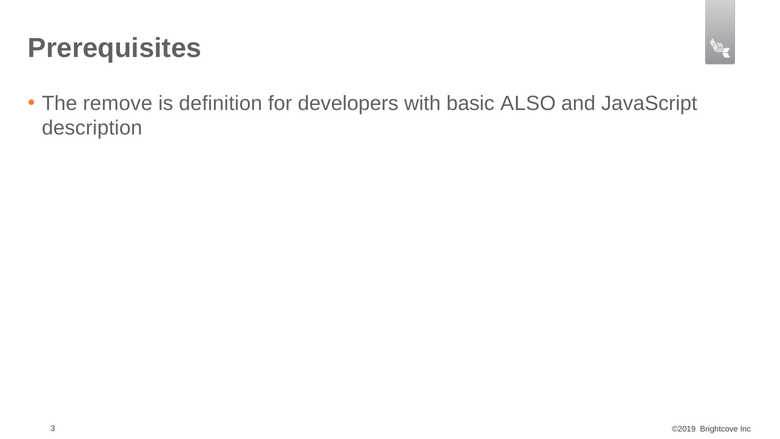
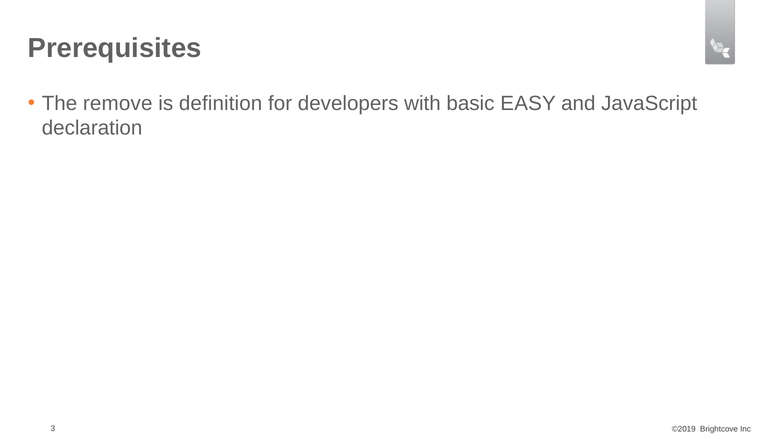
ALSO: ALSO -> EASY
description: description -> declaration
